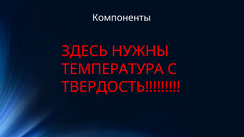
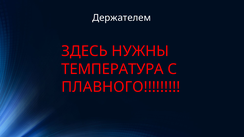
Компоненты: Компоненты -> Держателем
ТВЕРДОСТЬ: ТВЕРДОСТЬ -> ПЛАВНОГО
